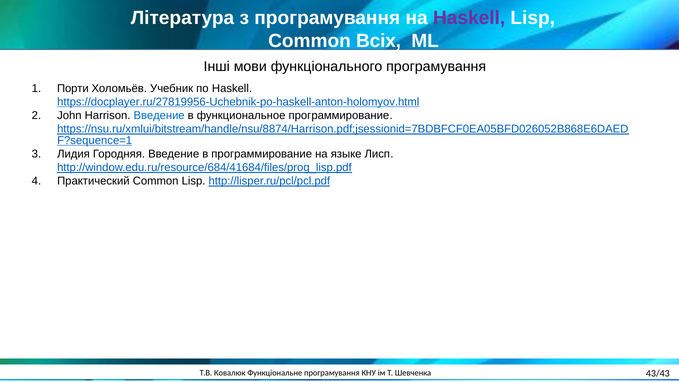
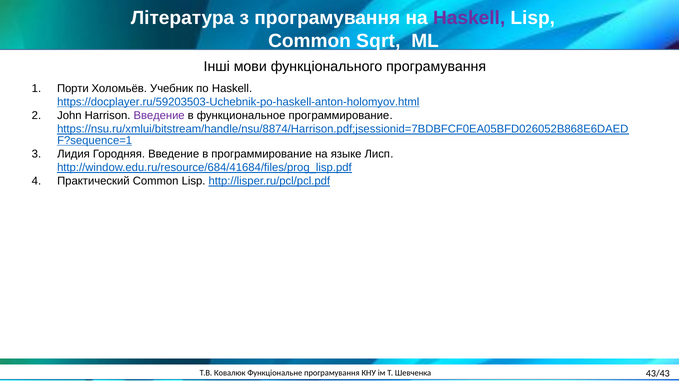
Всіх: Всіх -> Sqrt
https://docplayer.ru/27819956-Uchebnik-po-haskell-anton-holomyov.html: https://docplayer.ru/27819956-Uchebnik-po-haskell-anton-holomyov.html -> https://docplayer.ru/59203503-Uchebnik-po-haskell-anton-holomyov.html
Введение at (159, 115) colour: blue -> purple
